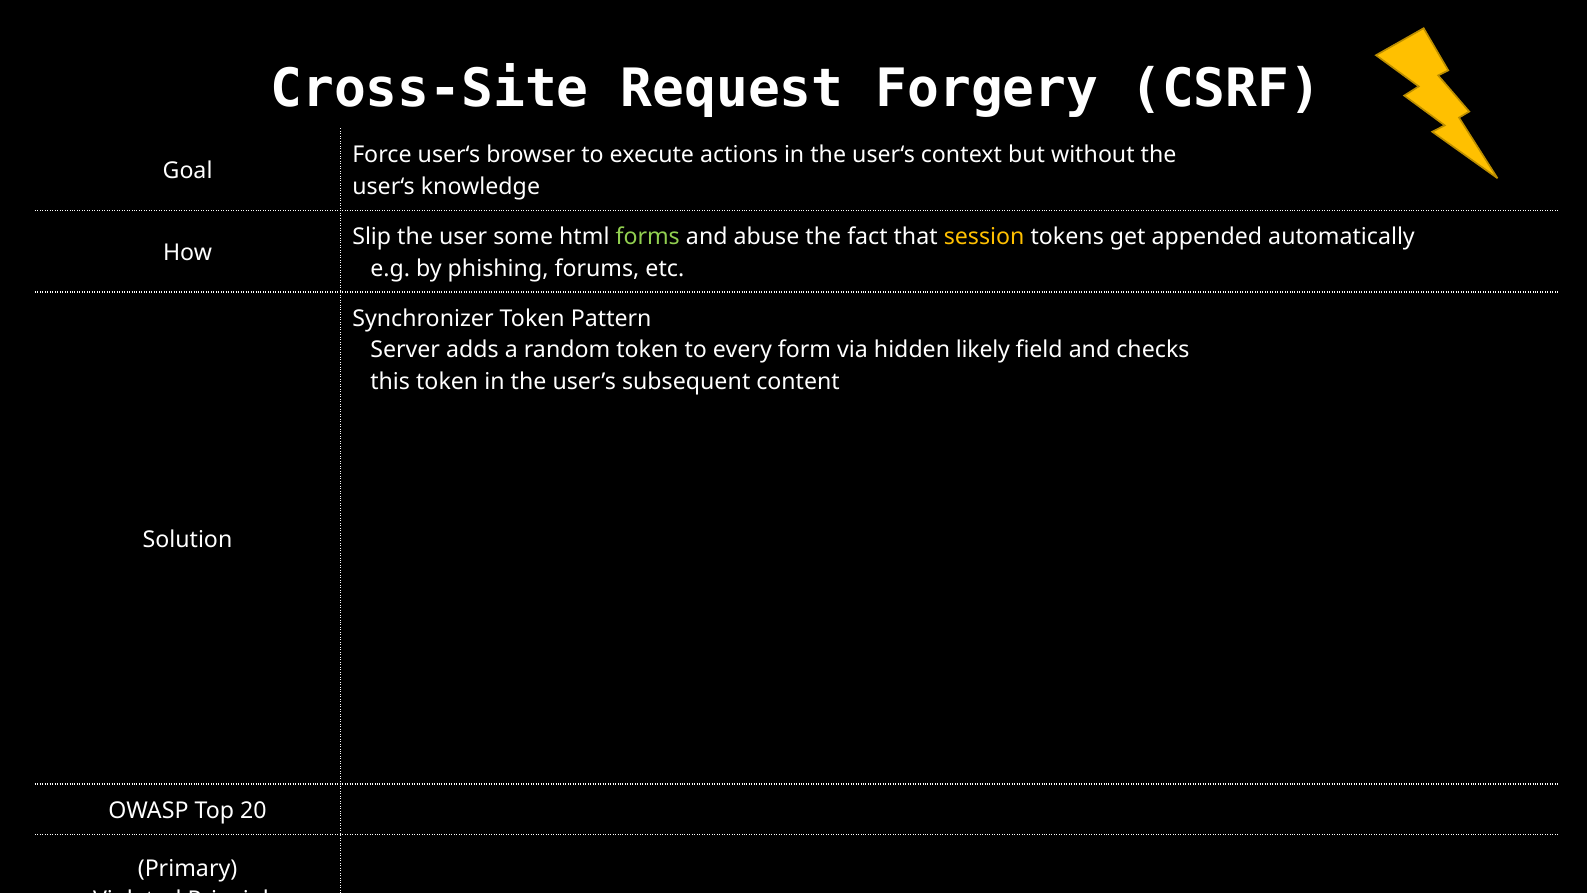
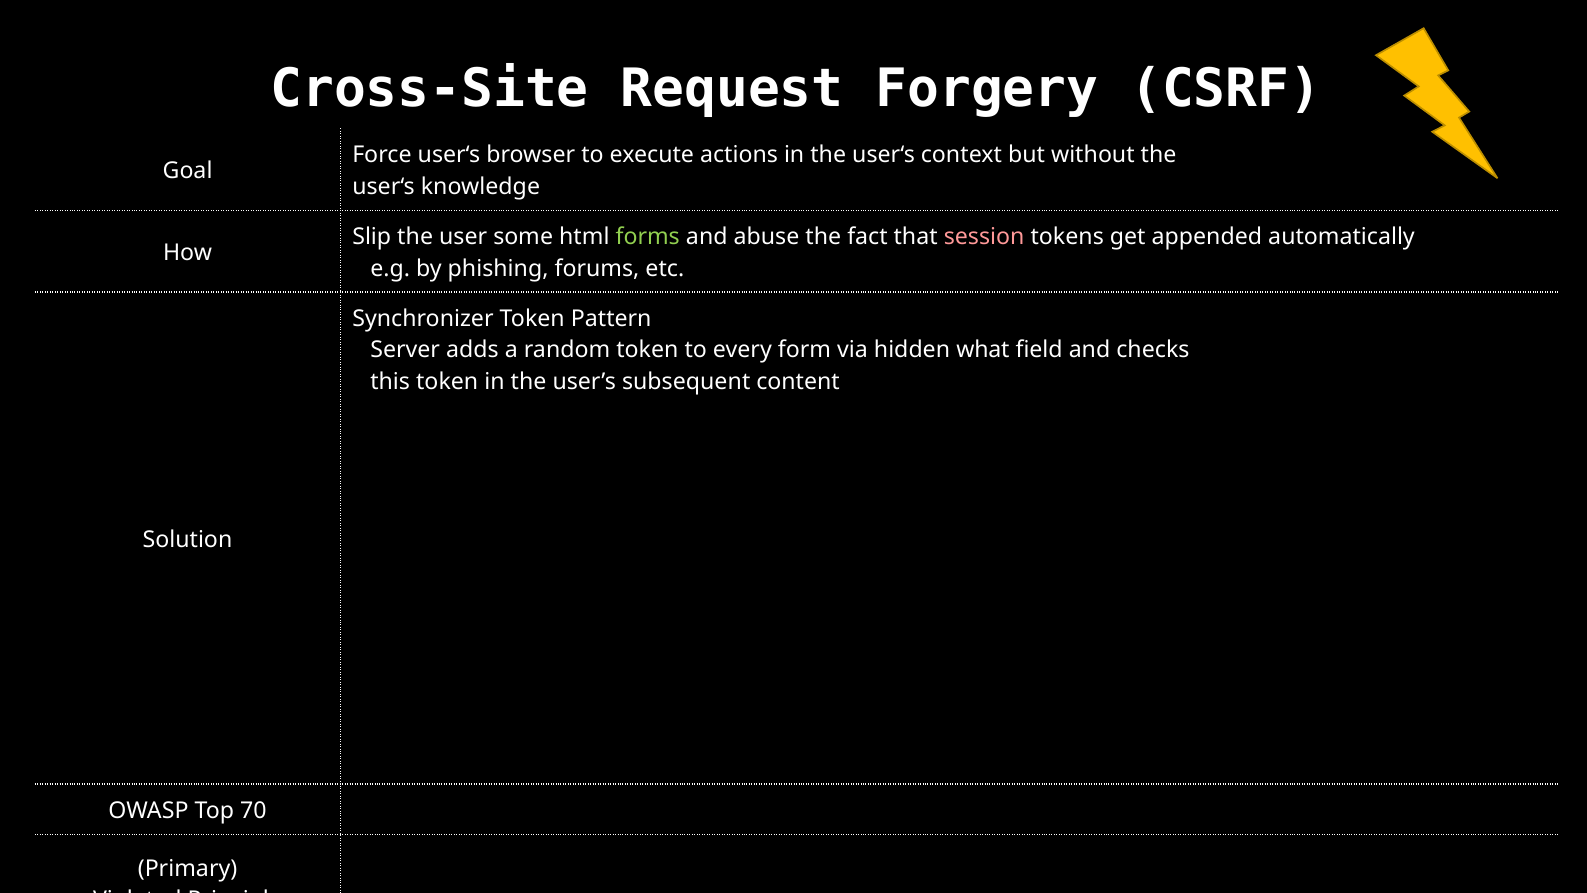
session colour: yellow -> pink
likely: likely -> what
20: 20 -> 70
